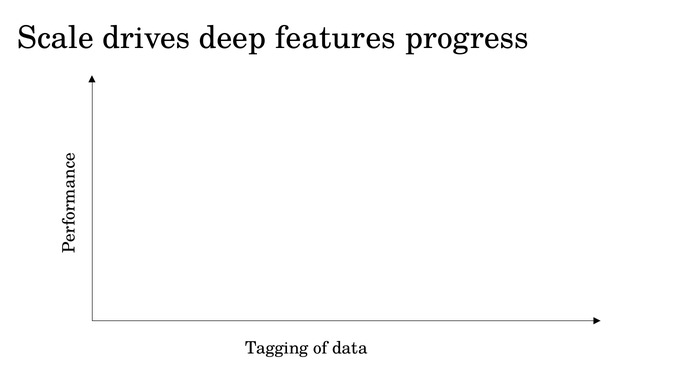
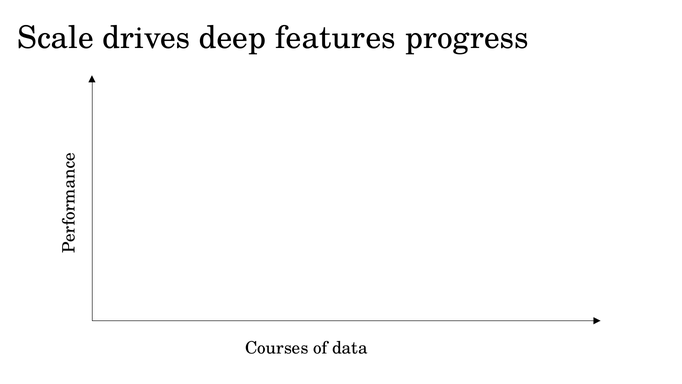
Tagging: Tagging -> Courses
